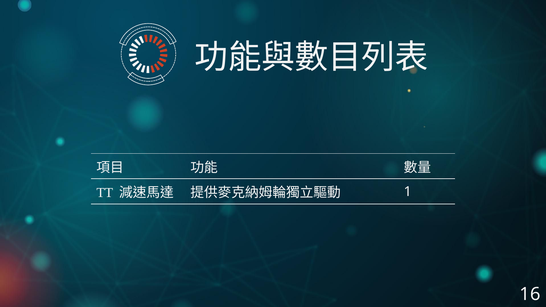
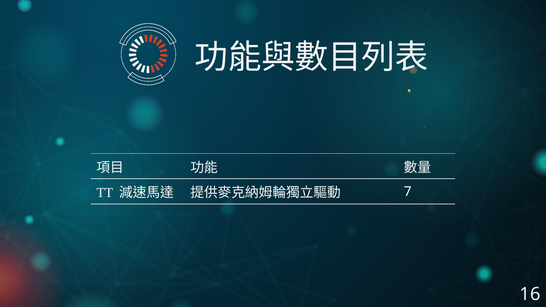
1: 1 -> 7
